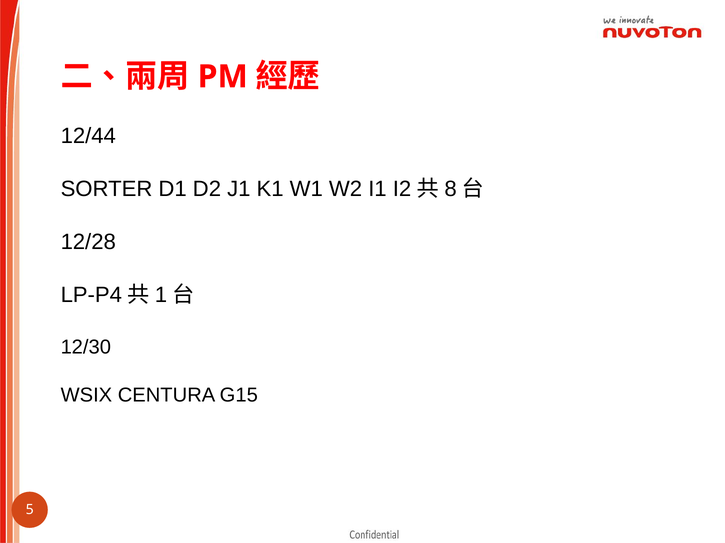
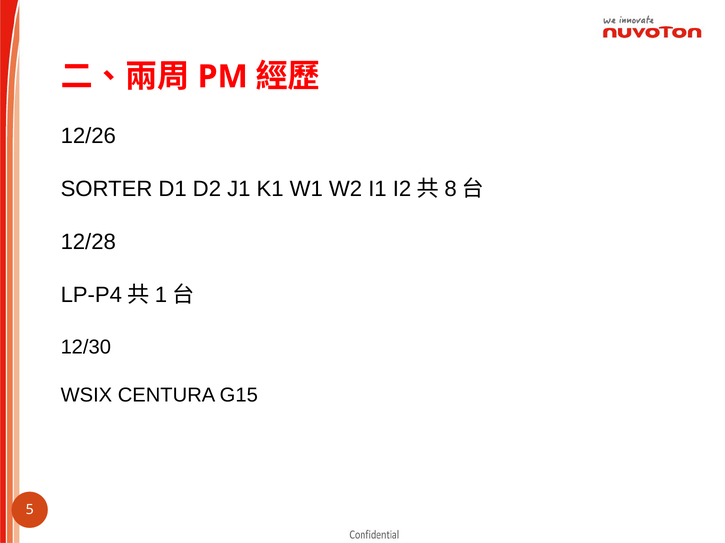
12/44: 12/44 -> 12/26
